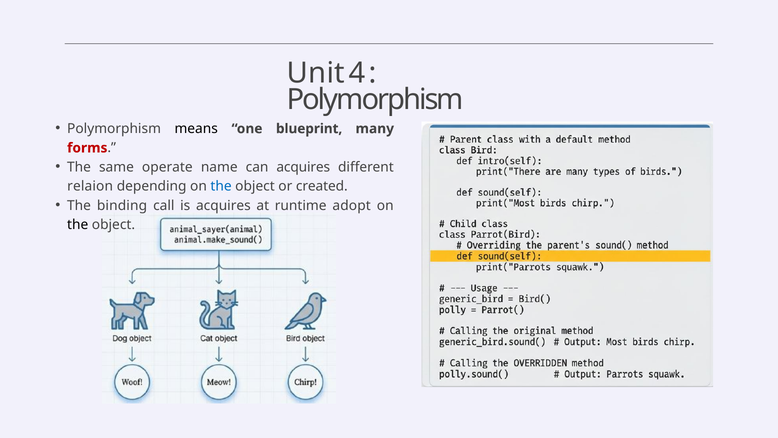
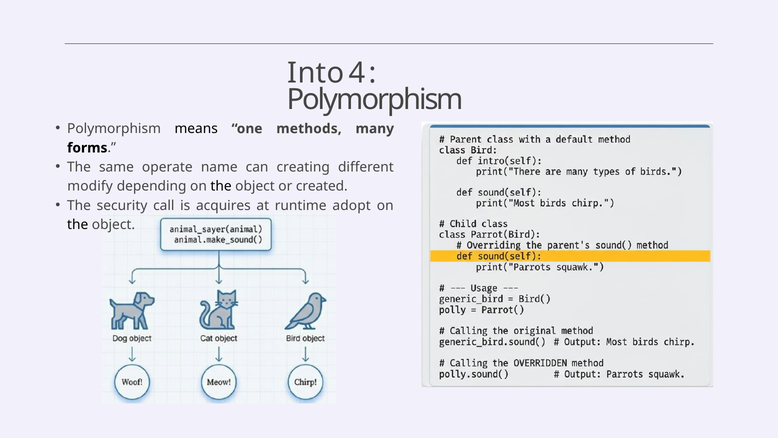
Unit: Unit -> Into
blueprint: blueprint -> methods
forms colour: red -> black
can acquires: acquires -> creating
relaion: relaion -> modify
the at (221, 186) colour: blue -> black
binding: binding -> security
